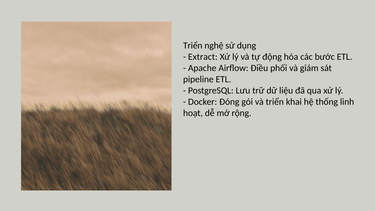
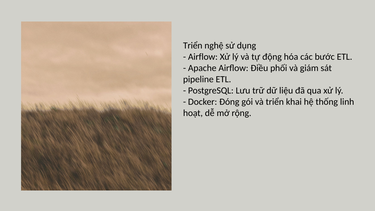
Extract at (203, 57): Extract -> Airflow
